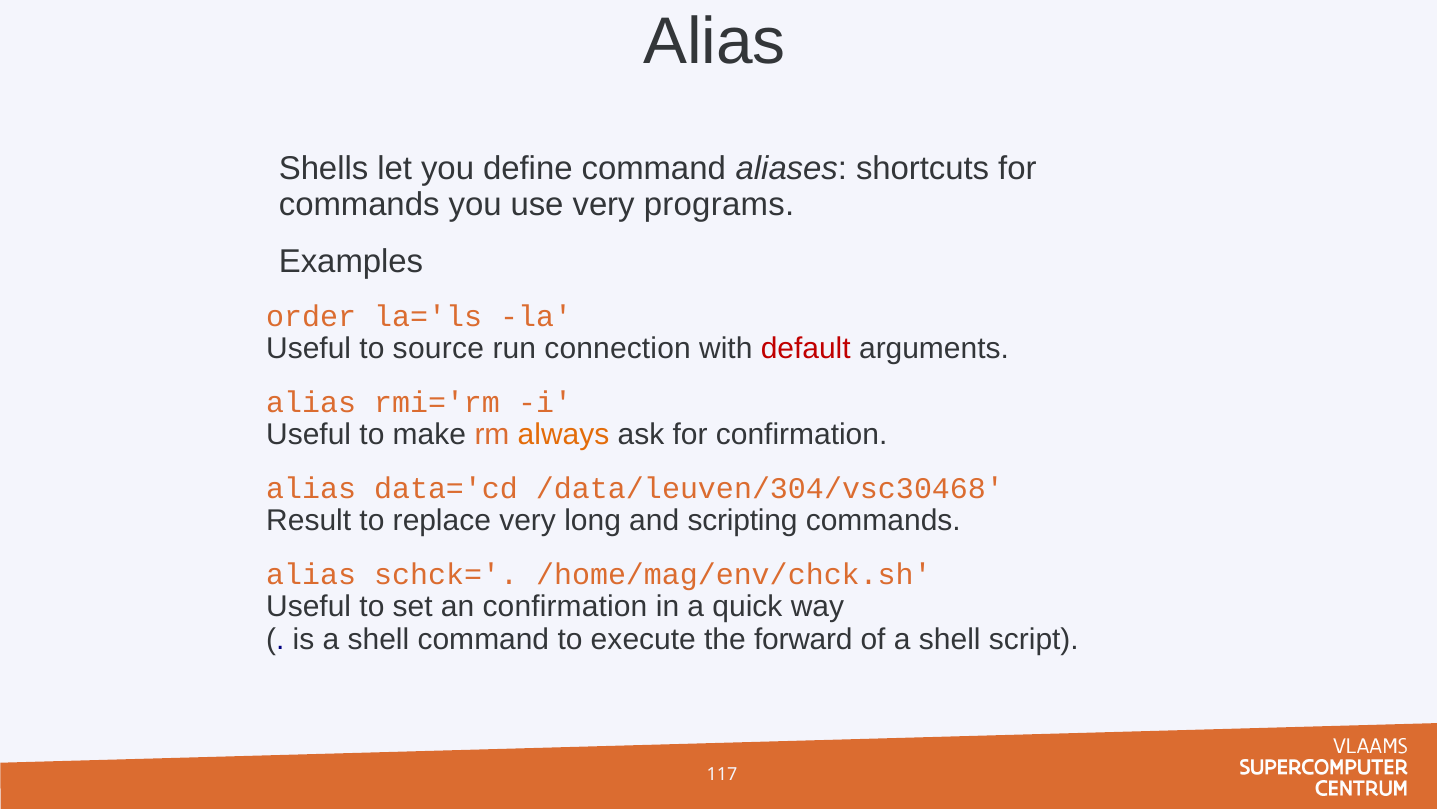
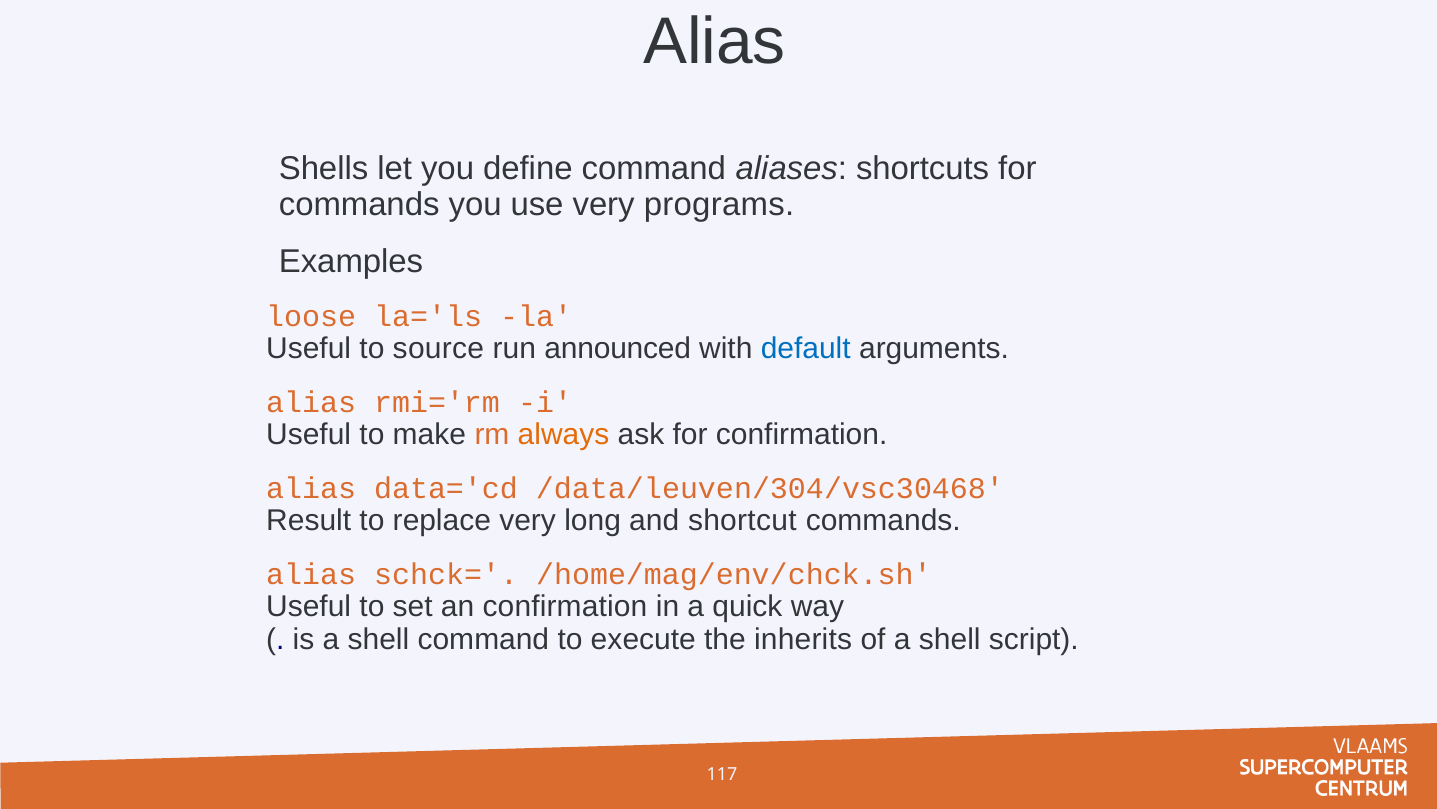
order: order -> loose
connection: connection -> announced
default colour: red -> blue
scripting: scripting -> shortcut
forward: forward -> inherits
